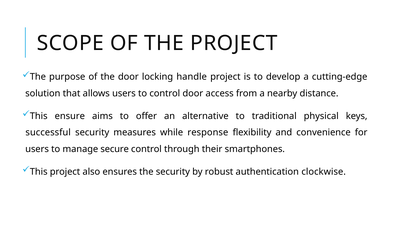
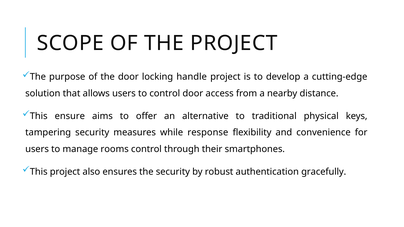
successful: successful -> tampering
secure: secure -> rooms
clockwise: clockwise -> gracefully
